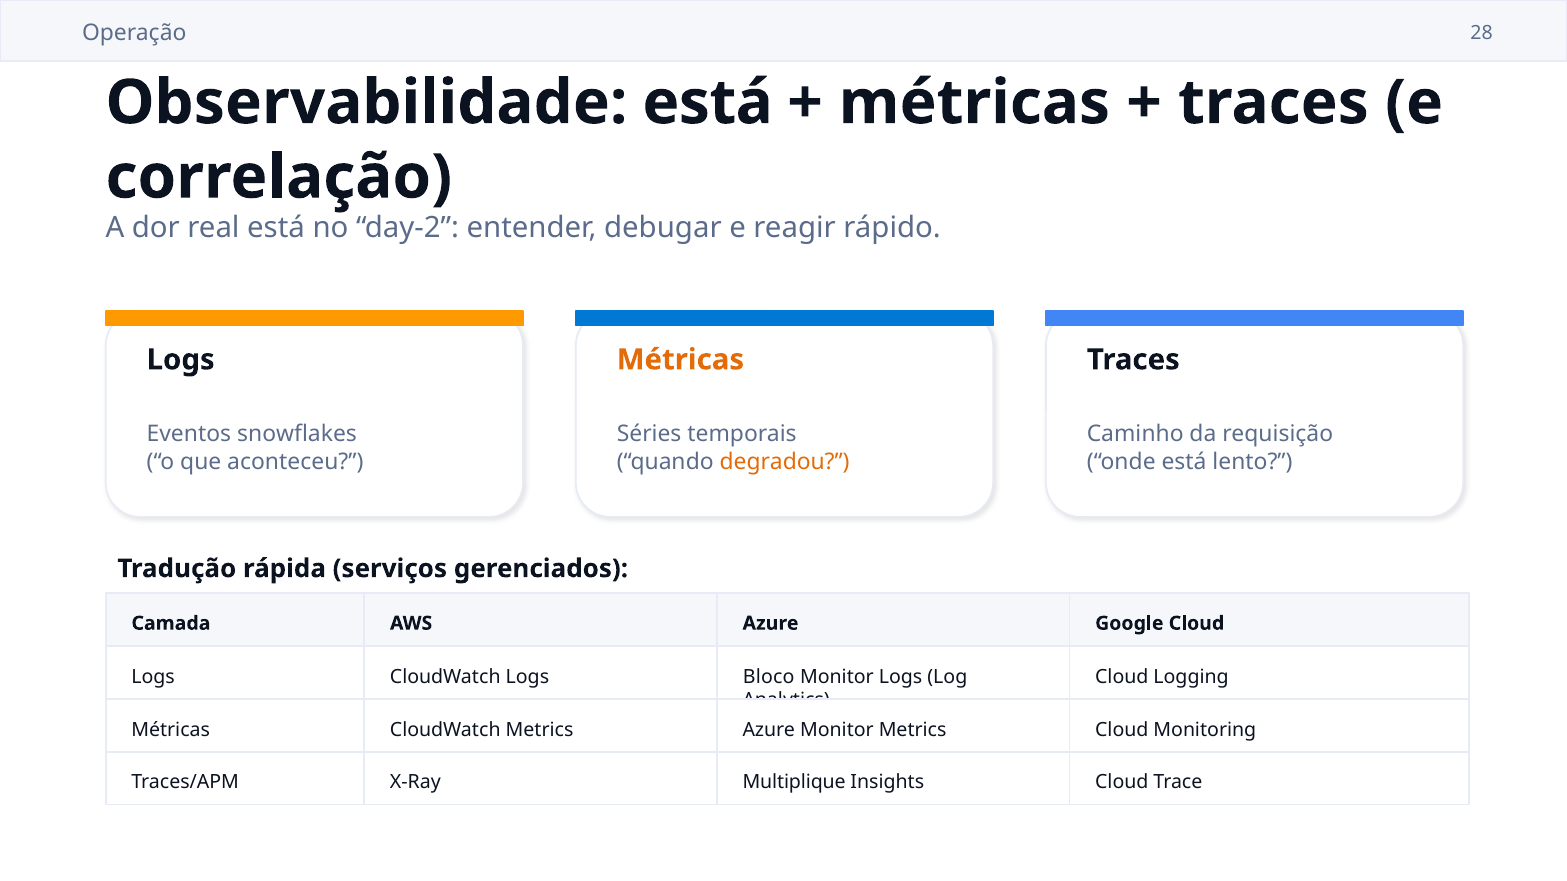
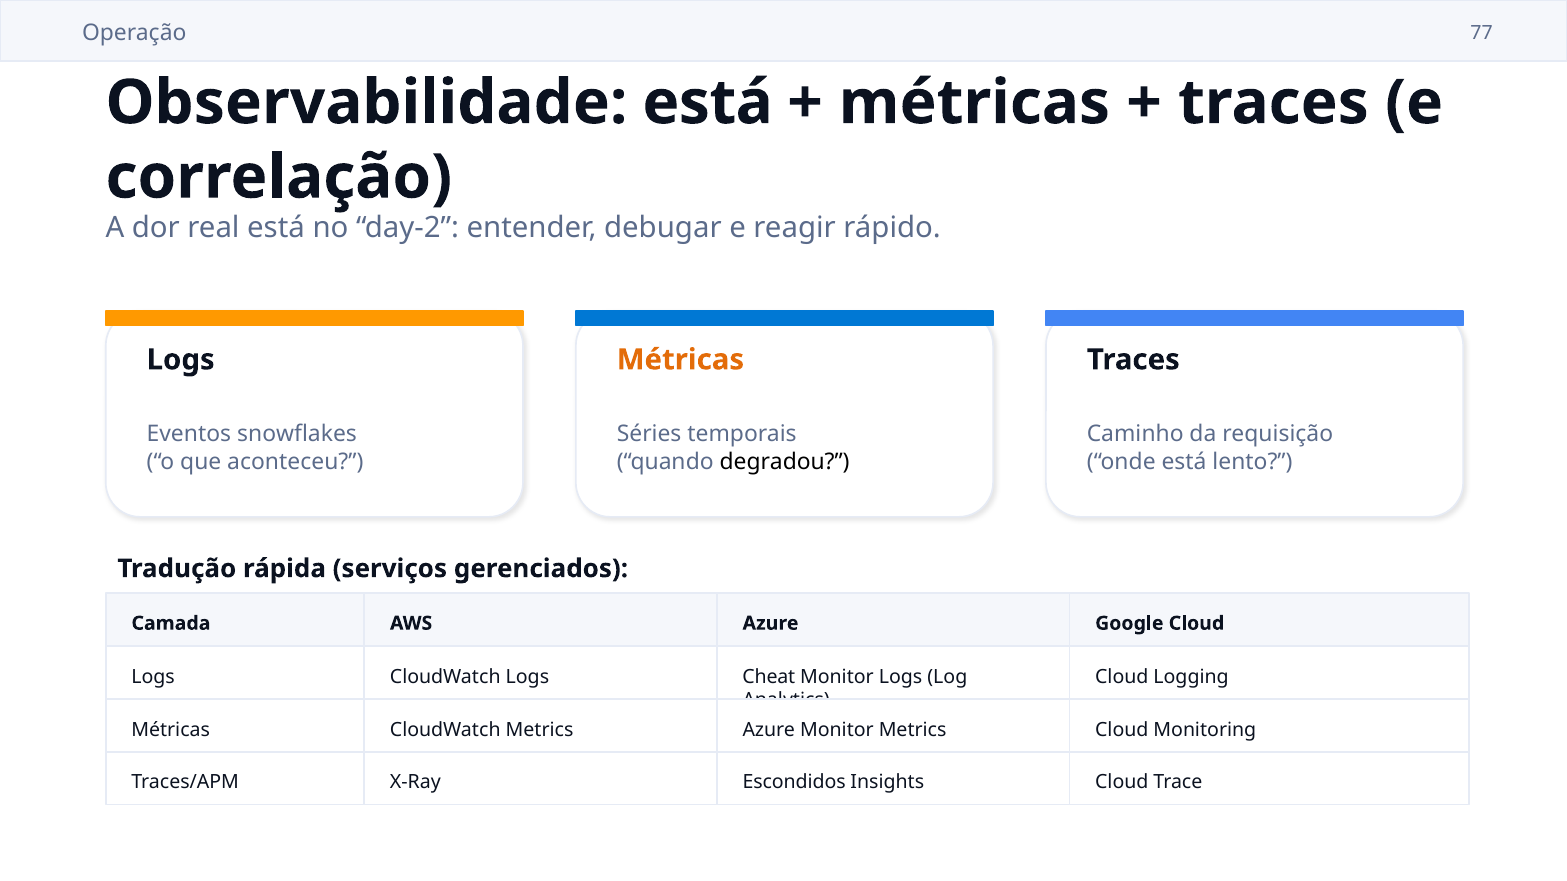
28: 28 -> 77
degradou colour: orange -> black
Bloco: Bloco -> Cheat
Multiplique: Multiplique -> Escondidos
